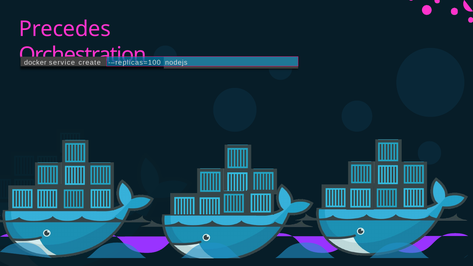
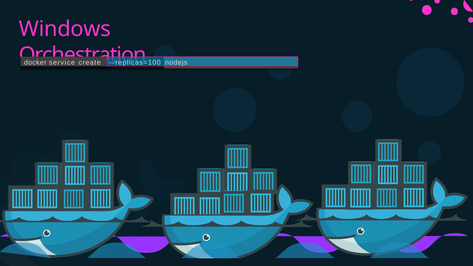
Precedes: Precedes -> Windows
